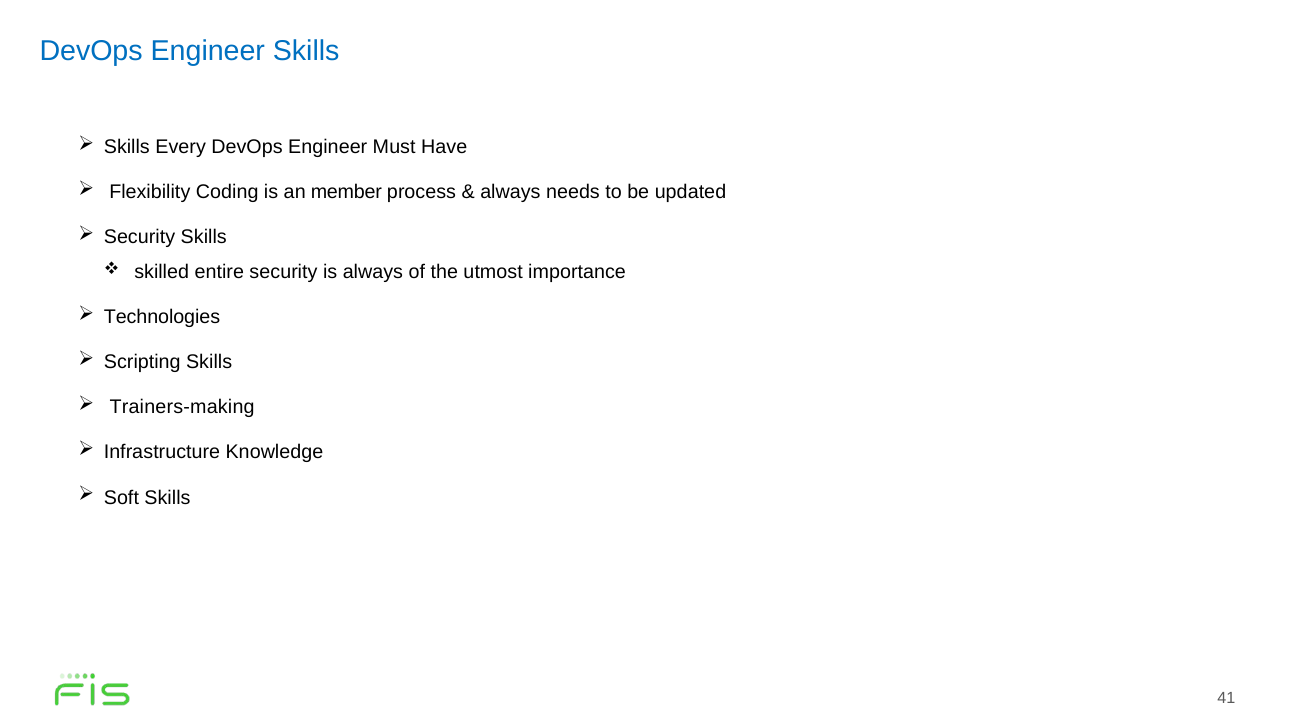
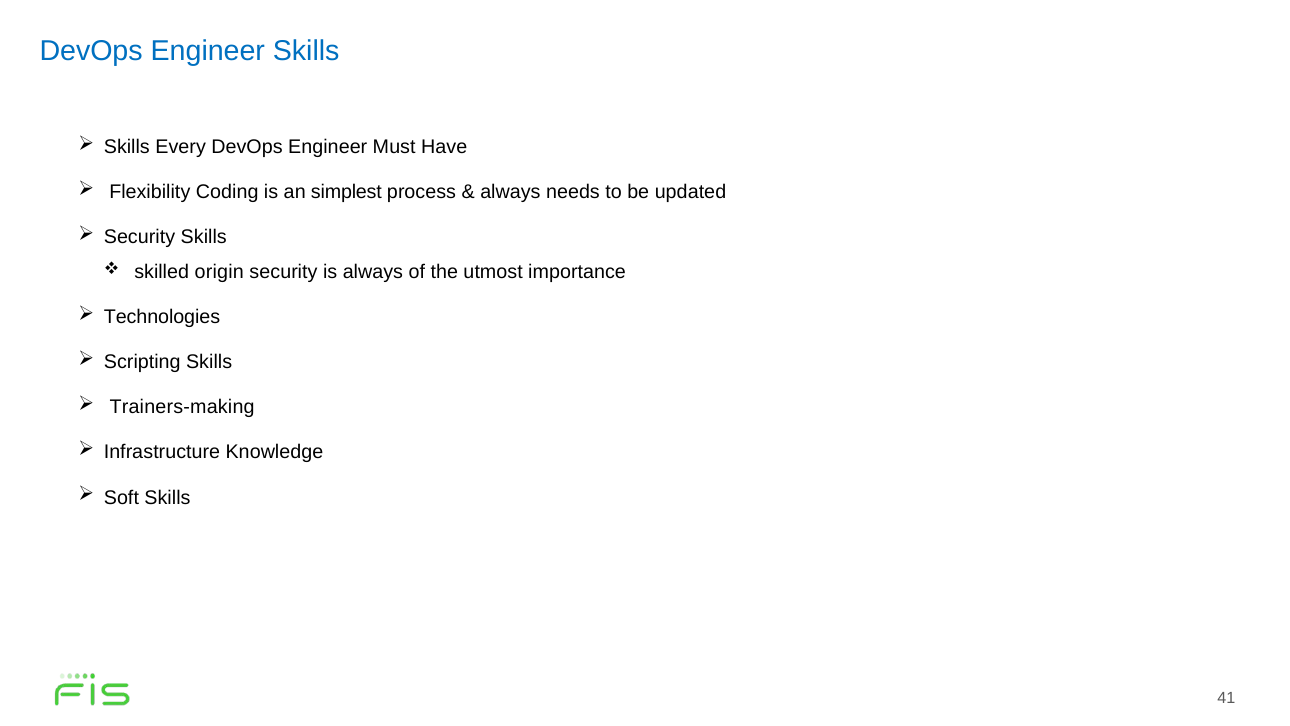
member: member -> simplest
entire: entire -> origin
